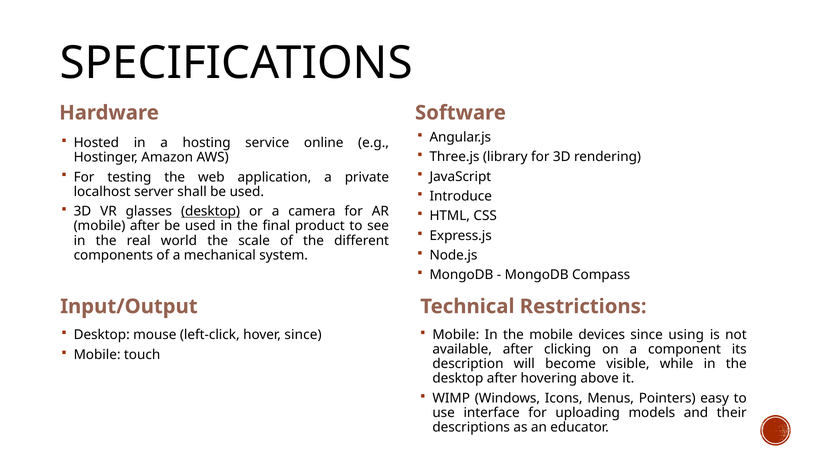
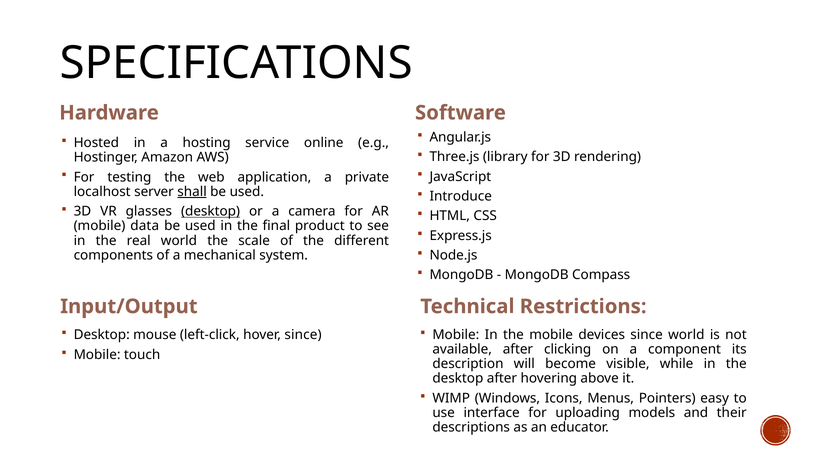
shall underline: none -> present
mobile after: after -> data
since using: using -> world
